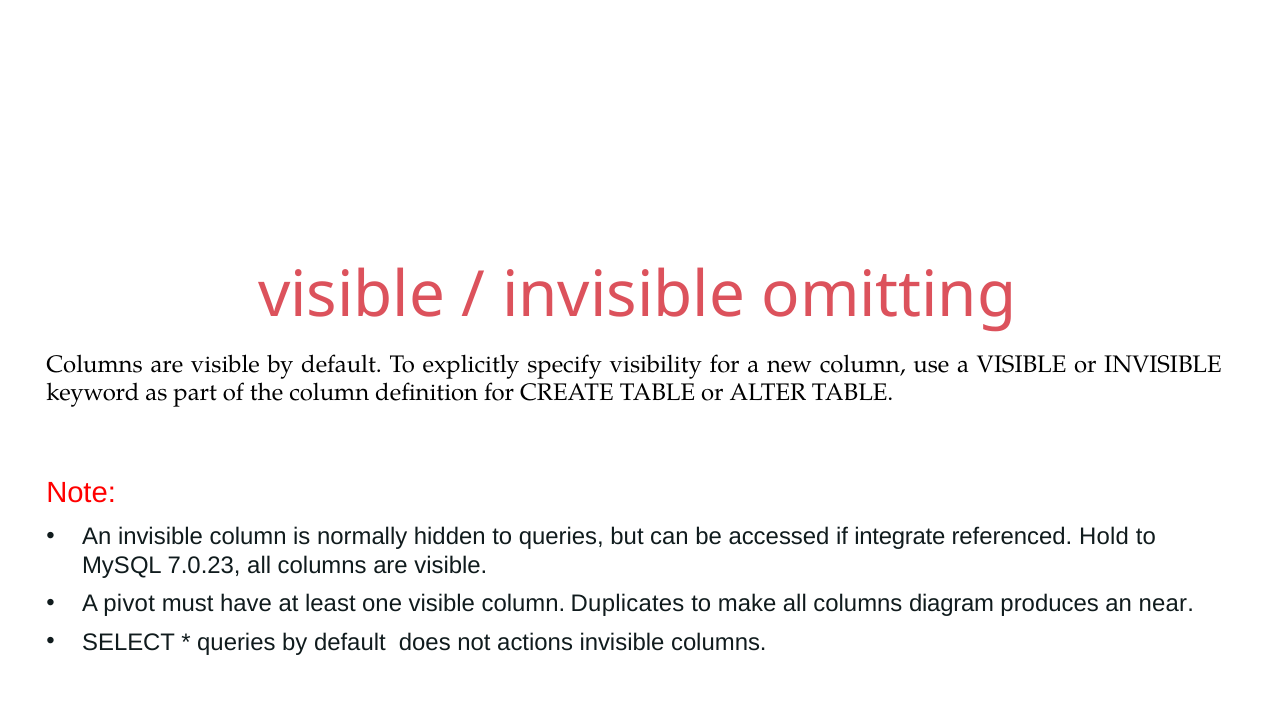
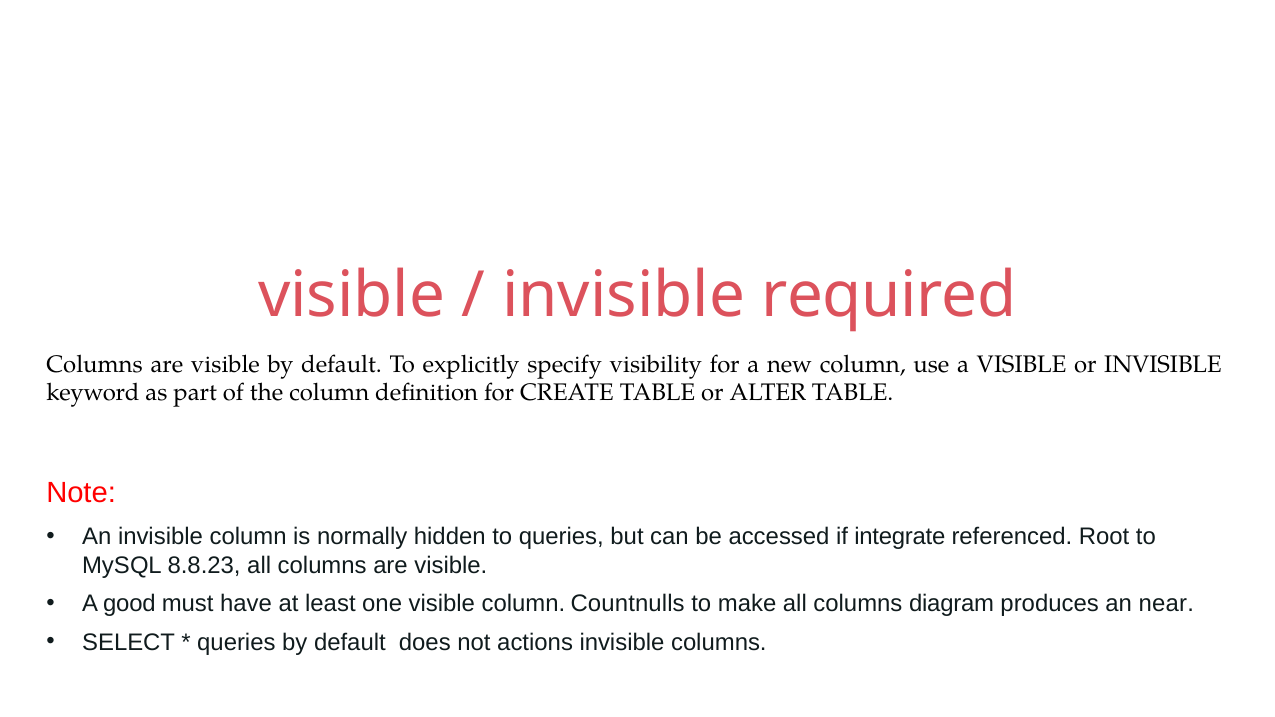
omitting: omitting -> required
Hold: Hold -> Root
7.0.23: 7.0.23 -> 8.8.23
pivot: pivot -> good
Duplicates: Duplicates -> Countnulls
